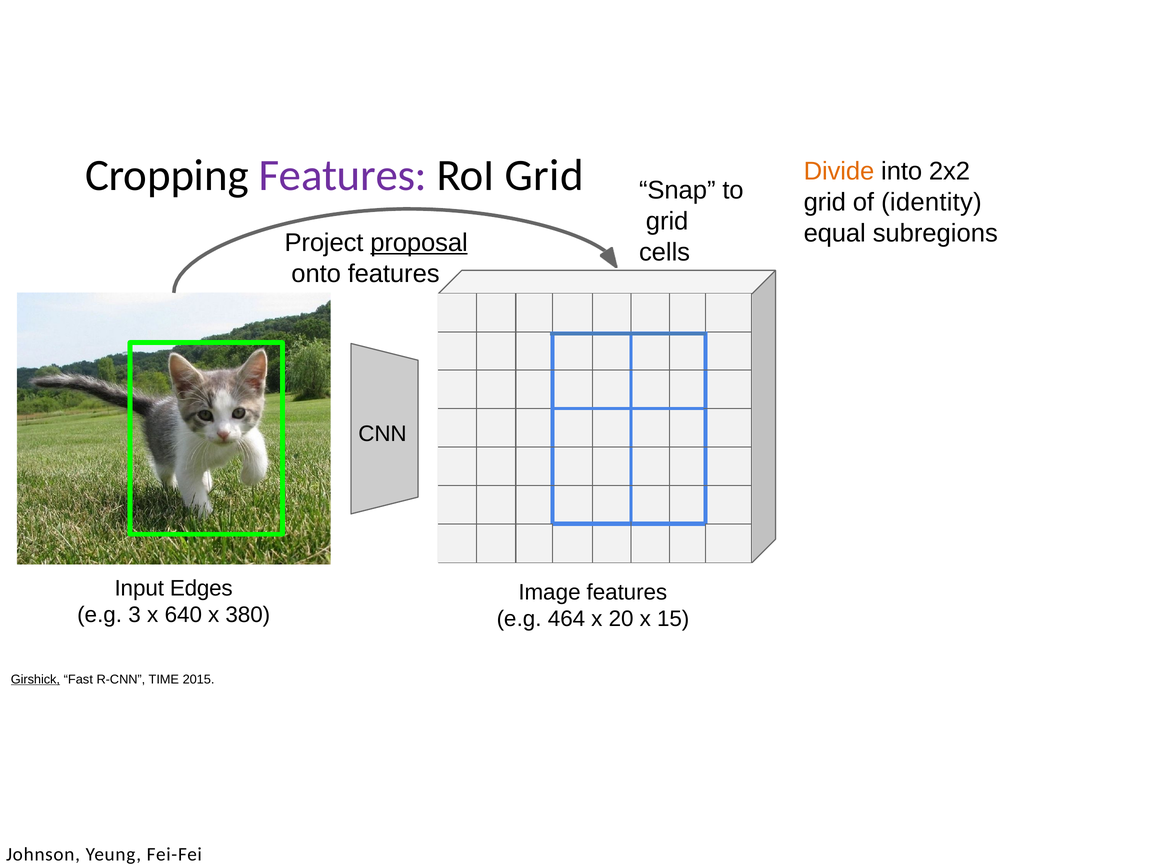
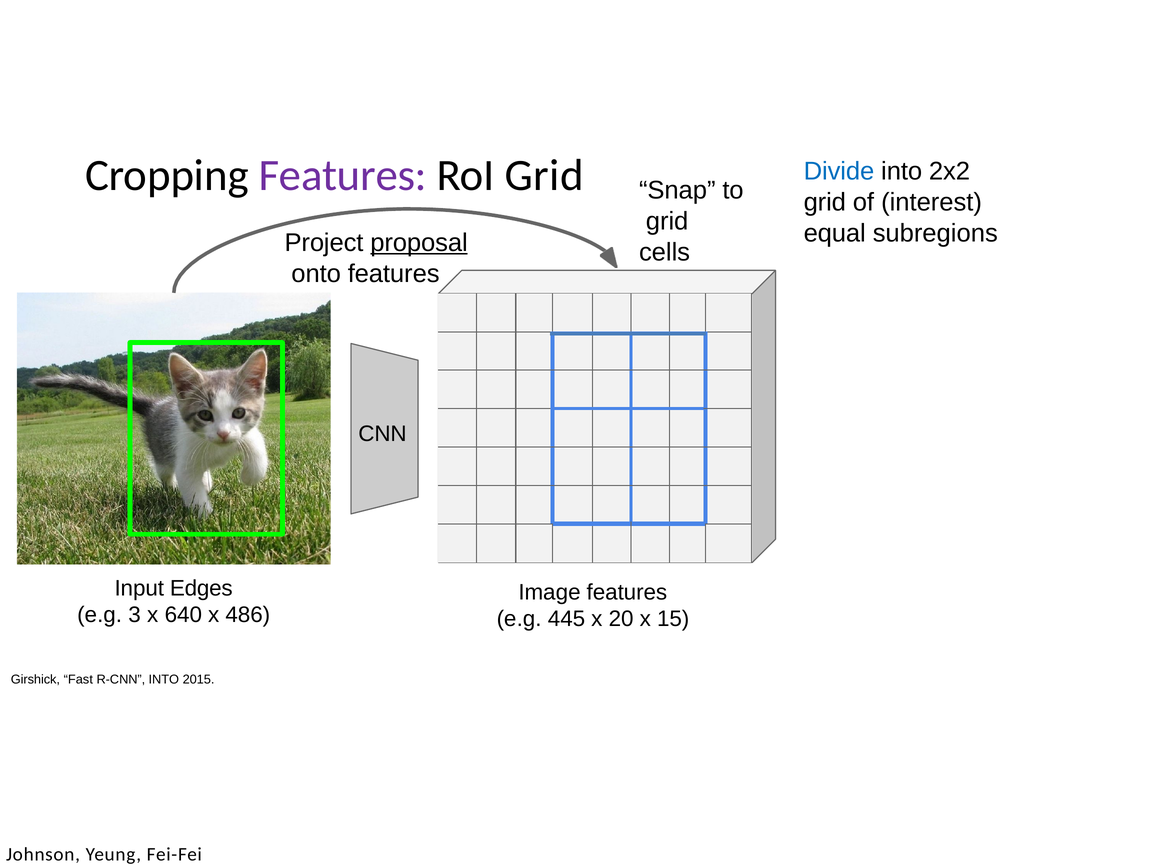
Divide colour: orange -> blue
identity: identity -> interest
380: 380 -> 486
464: 464 -> 445
Girshick underline: present -> none
R-CNN TIME: TIME -> INTO
